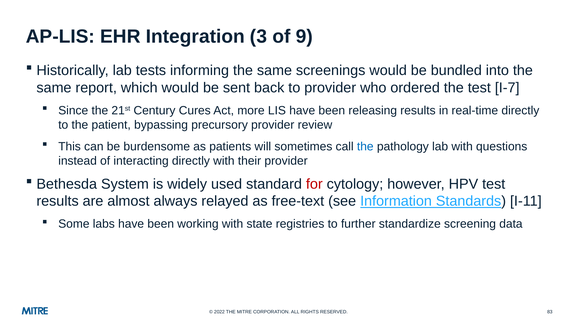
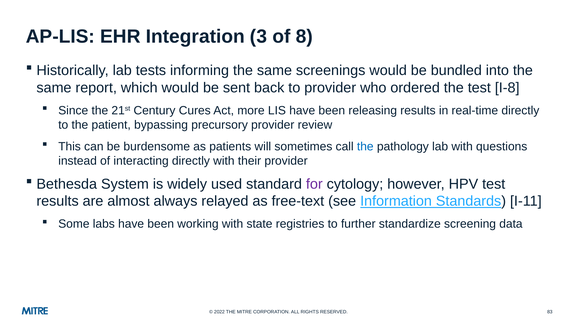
9: 9 -> 8
I-7: I-7 -> I-8
for colour: red -> purple
